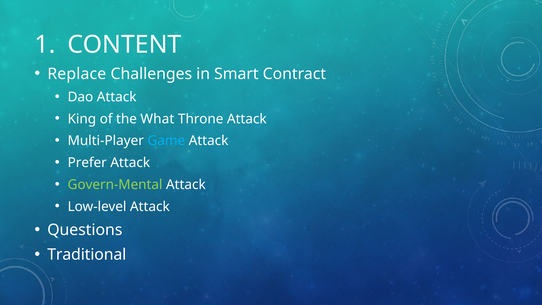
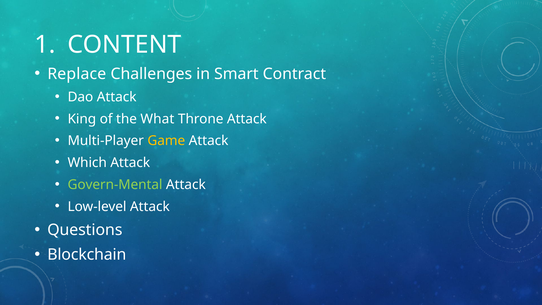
Game colour: light blue -> yellow
Prefer: Prefer -> Which
Traditional: Traditional -> Blockchain
